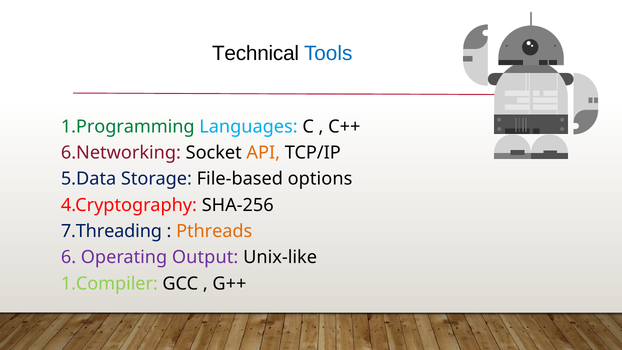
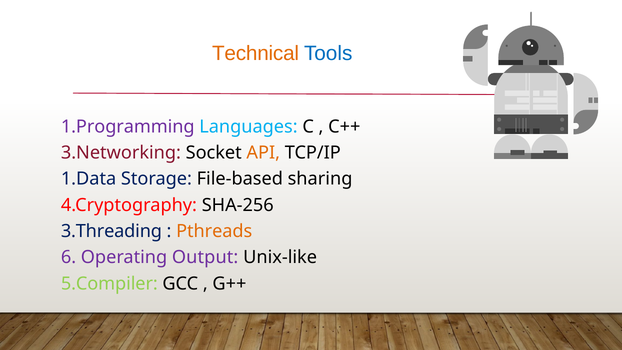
Technical colour: black -> orange
1.Programming colour: green -> purple
6.Networking: 6.Networking -> 3.Networking
5.Data: 5.Data -> 1.Data
options: options -> sharing
7.Threading: 7.Threading -> 3.Threading
1.Compiler: 1.Compiler -> 5.Compiler
